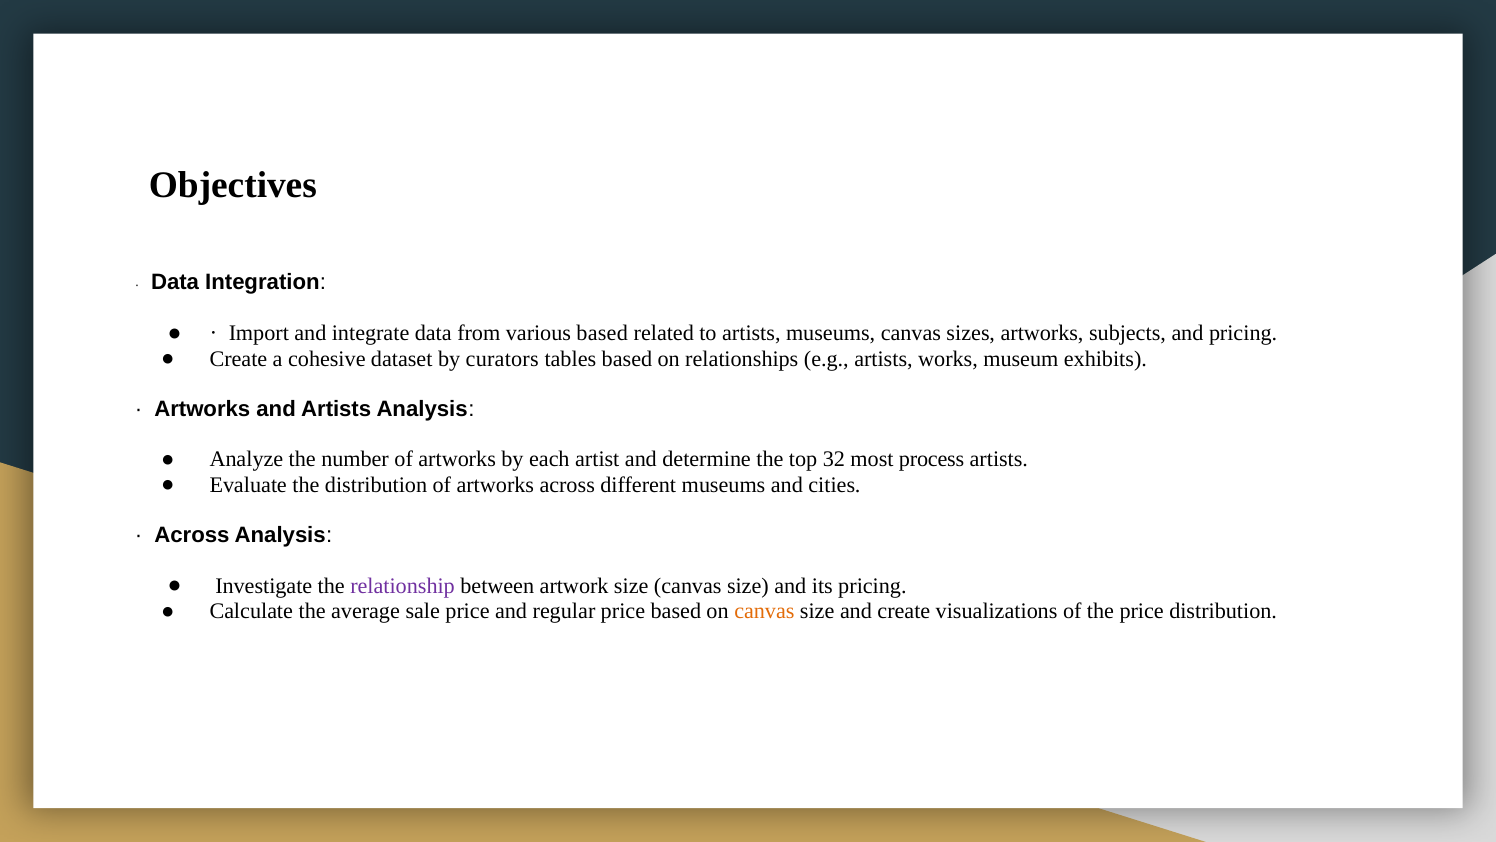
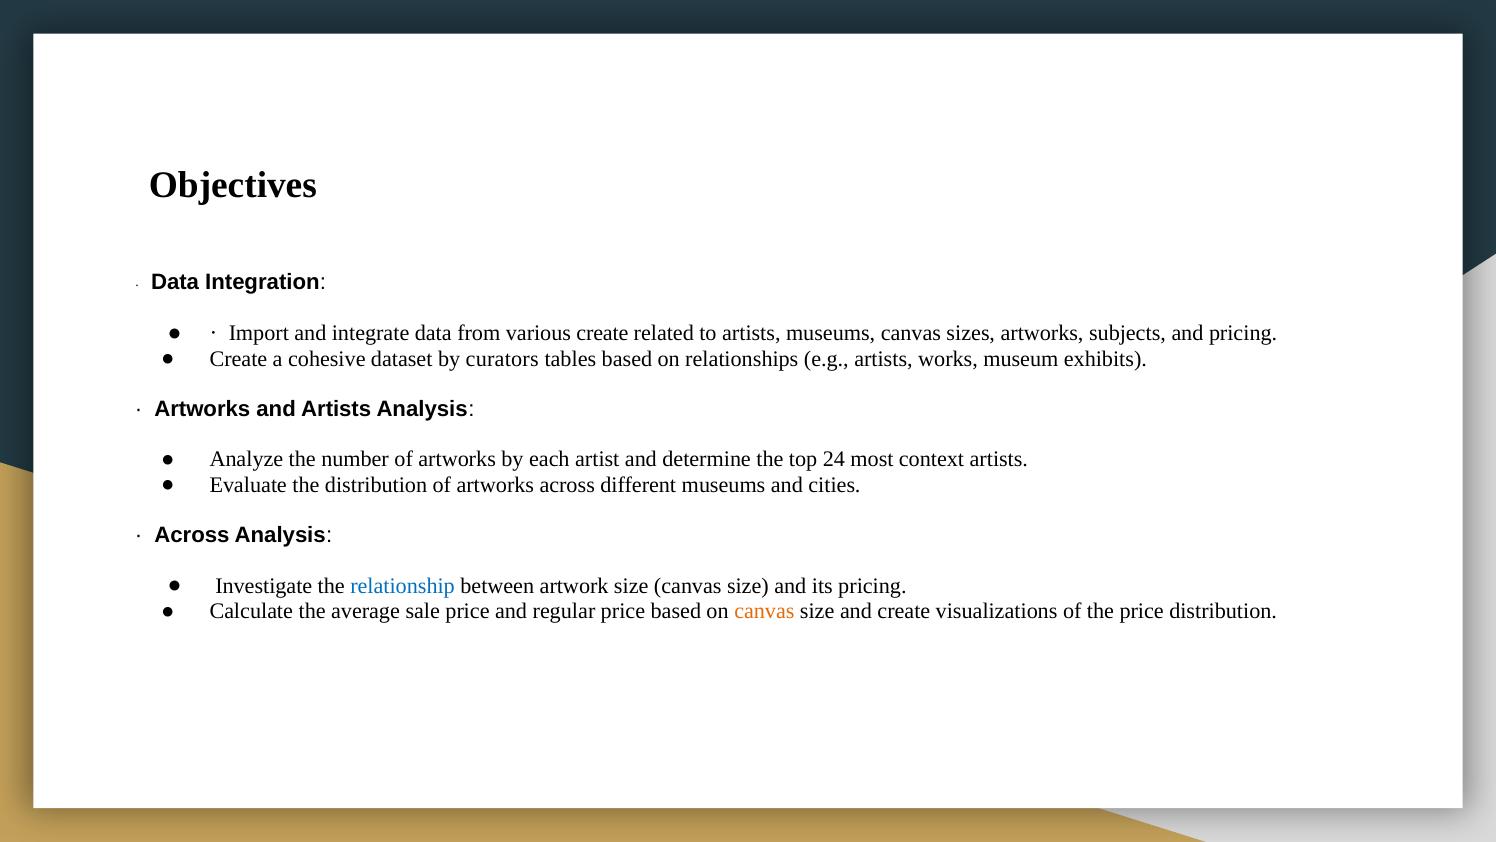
various based: based -> create
32: 32 -> 24
process: process -> context
relationship colour: purple -> blue
